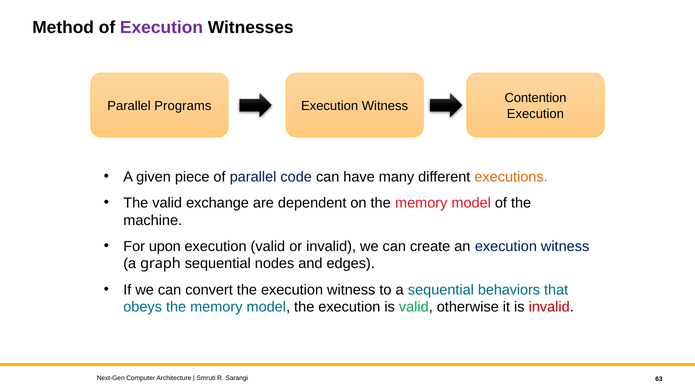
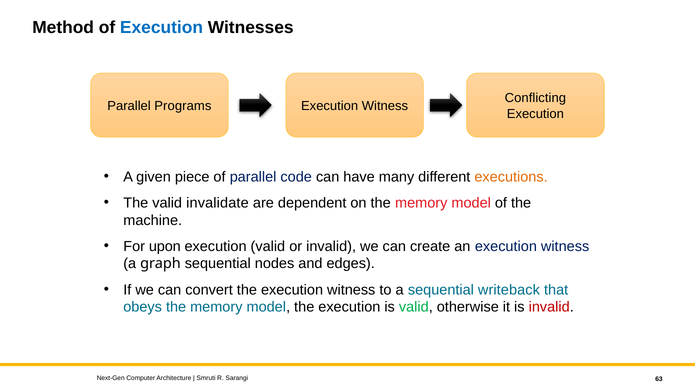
Execution at (161, 28) colour: purple -> blue
Contention: Contention -> Conflicting
exchange: exchange -> invalidate
behaviors: behaviors -> writeback
